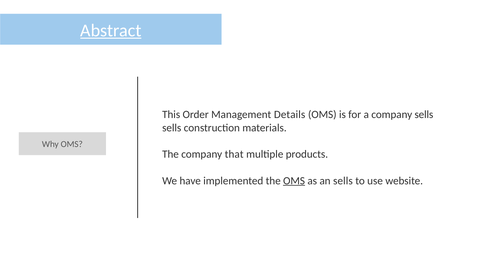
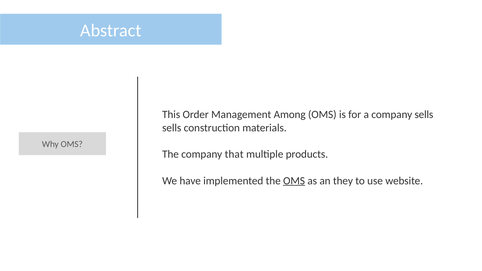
Abstract underline: present -> none
Details: Details -> Among
an sells: sells -> they
